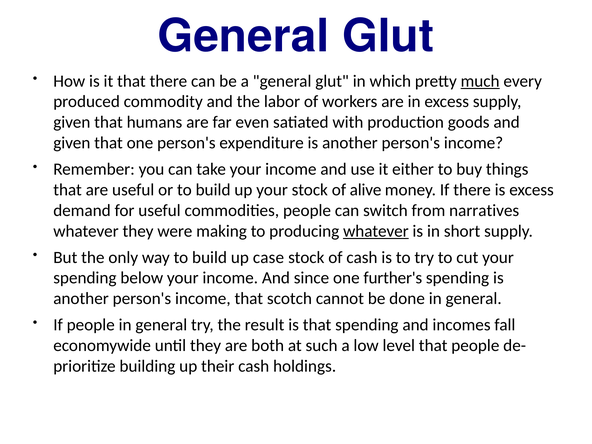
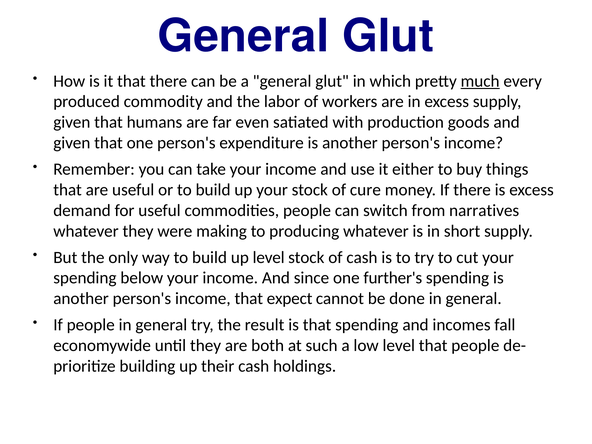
alive: alive -> cure
whatever at (376, 231) underline: present -> none
up case: case -> level
scotch: scotch -> expect
